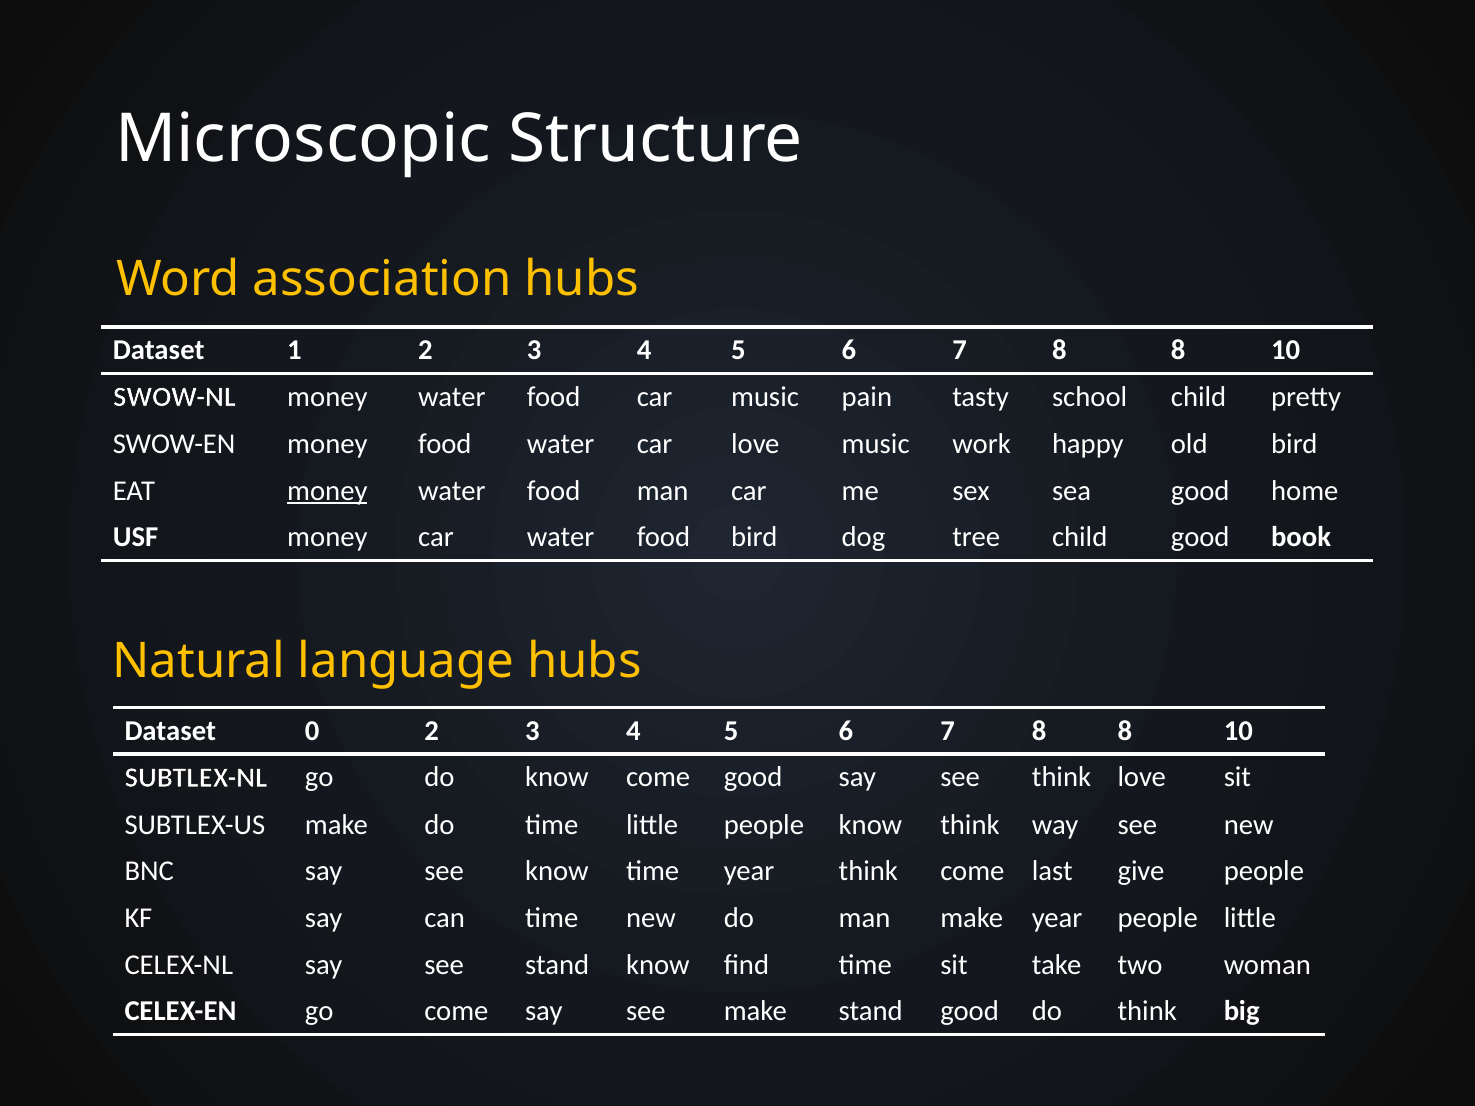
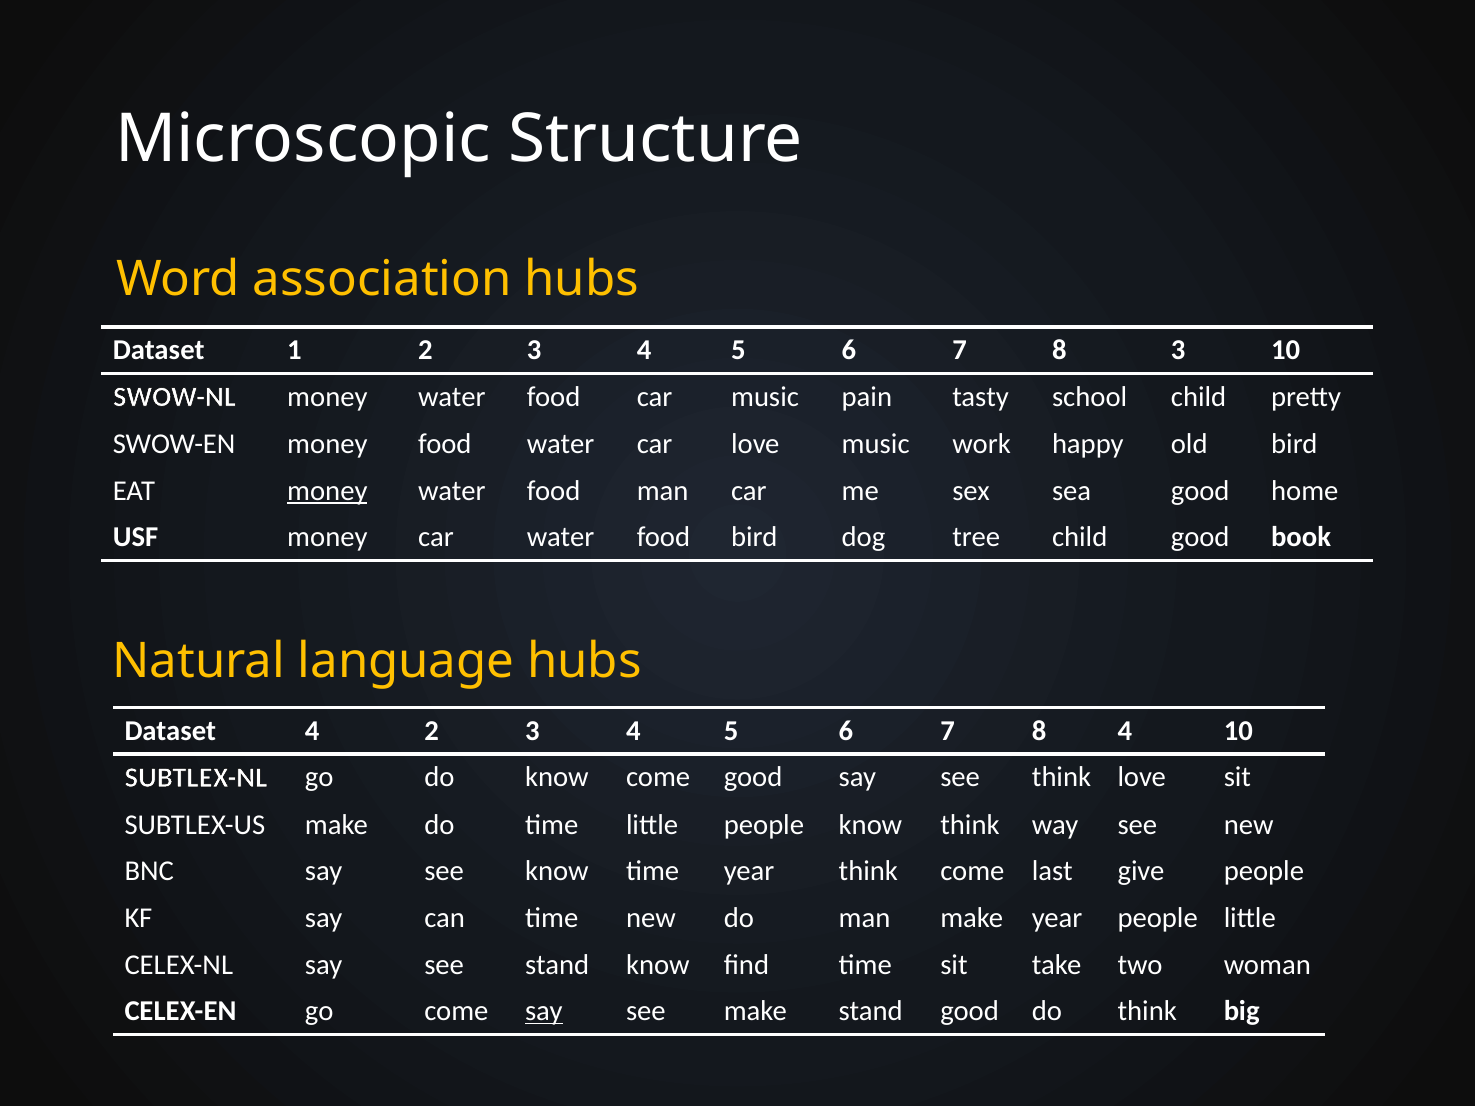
8 at (1178, 350): 8 -> 3
Dataset 0: 0 -> 4
8 at (1125, 731): 8 -> 4
say at (544, 1011) underline: none -> present
